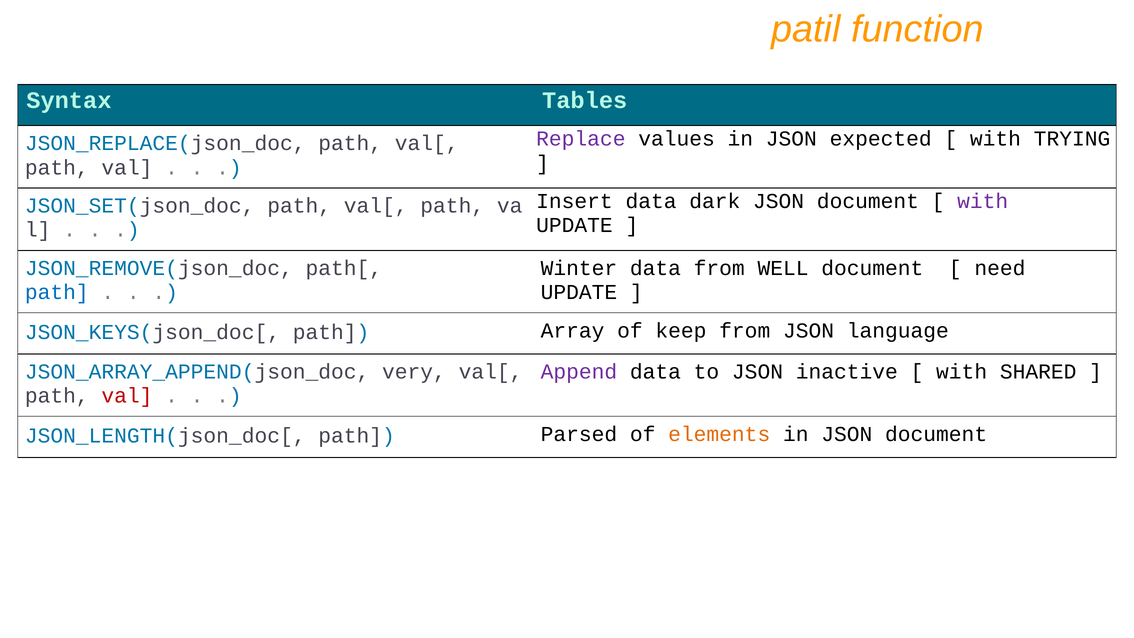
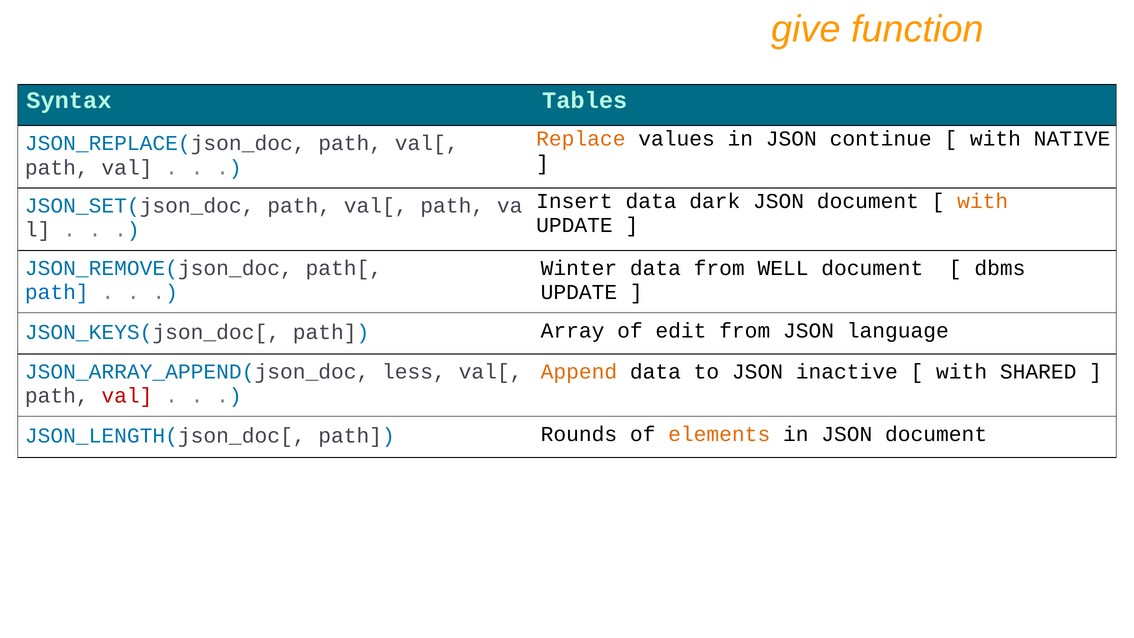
patil: patil -> give
Replace colour: purple -> orange
expected: expected -> continue
TRYING: TRYING -> NATIVE
with at (983, 201) colour: purple -> orange
need: need -> dbms
keep: keep -> edit
very: very -> less
Append colour: purple -> orange
Parsed: Parsed -> Rounds
